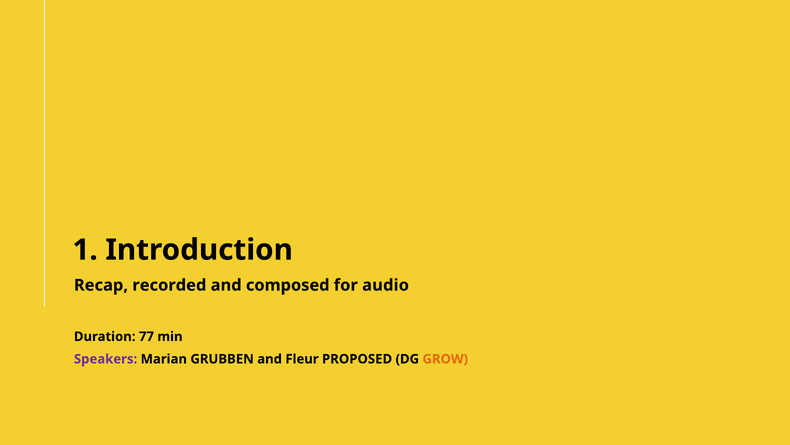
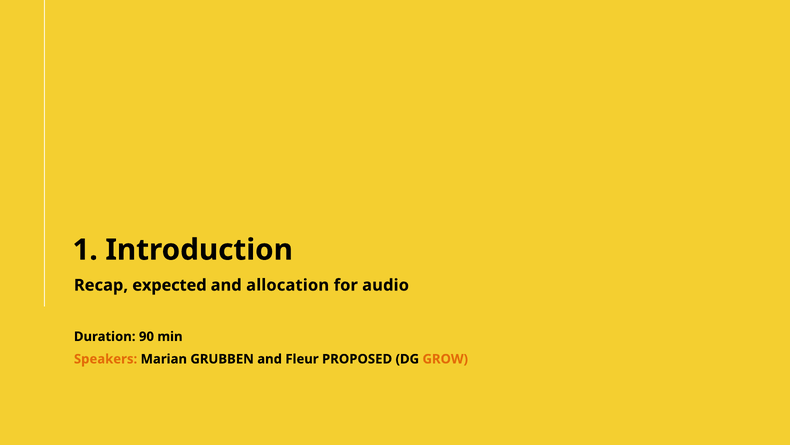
recorded: recorded -> expected
composed: composed -> allocation
77: 77 -> 90
Speakers colour: purple -> orange
